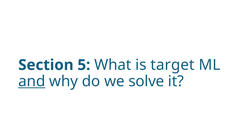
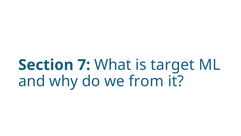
5: 5 -> 7
and underline: present -> none
solve: solve -> from
